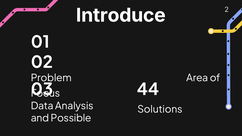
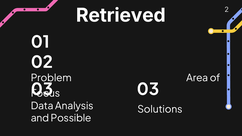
Introduce: Introduce -> Retrieved
44 at (148, 90): 44 -> 03
